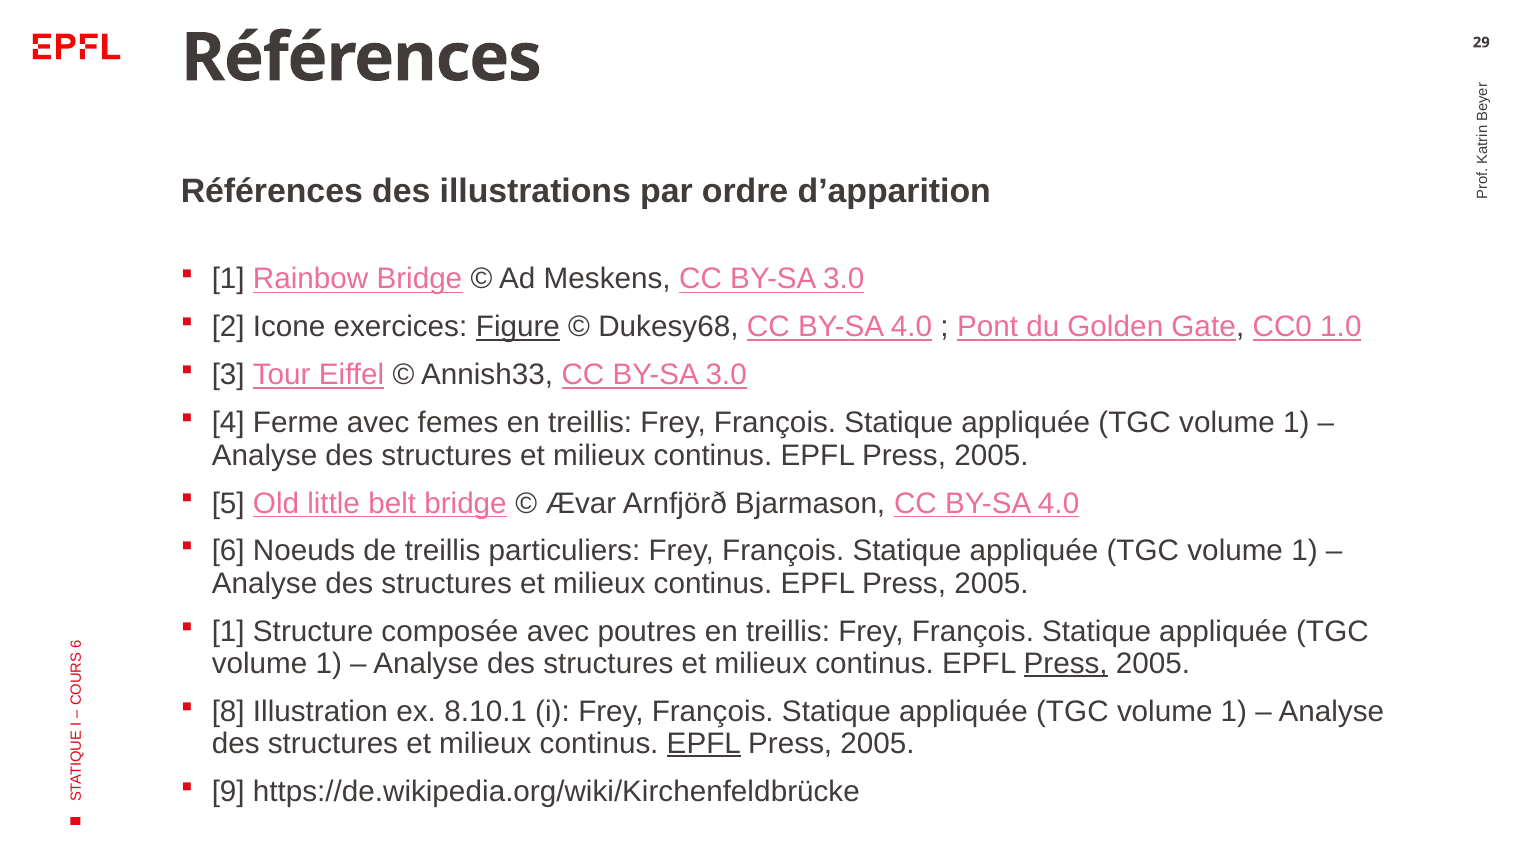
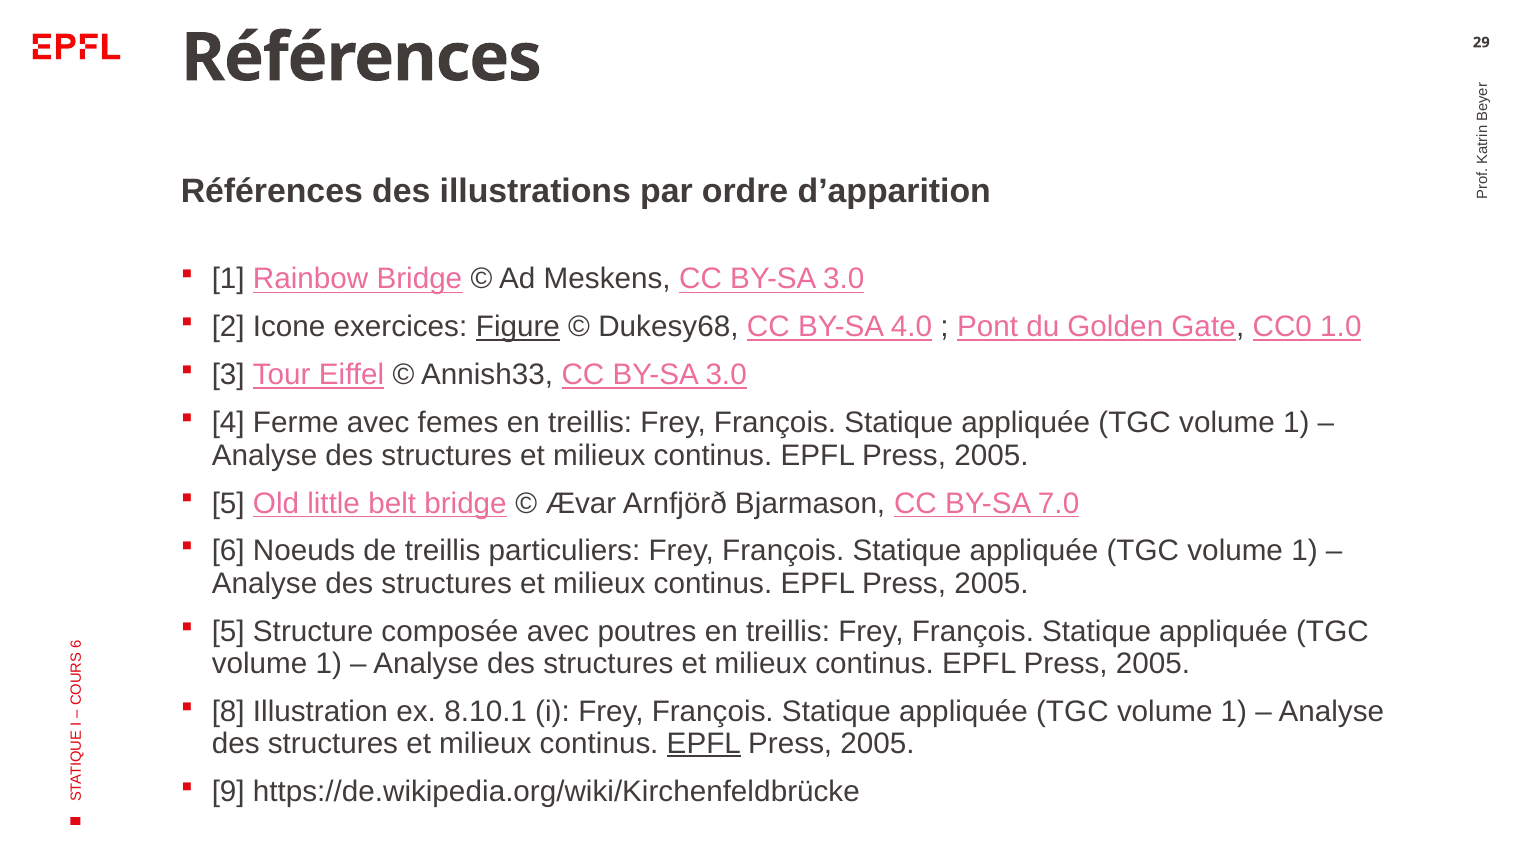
Bjarmason CC BY-SA 4.0: 4.0 -> 7.0
1 at (228, 631): 1 -> 5
Press at (1066, 664) underline: present -> none
